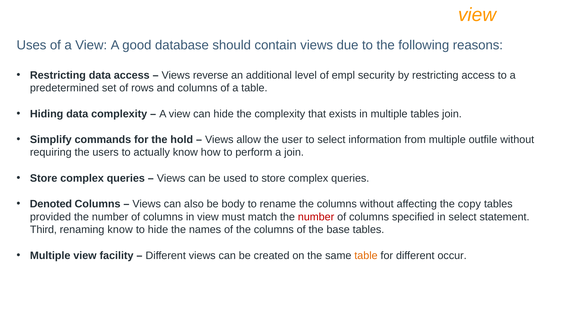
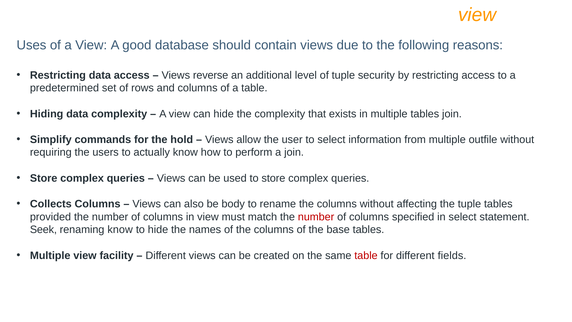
of empl: empl -> tuple
Denoted: Denoted -> Collects
the copy: copy -> tuple
Third: Third -> Seek
table at (366, 255) colour: orange -> red
occur: occur -> fields
